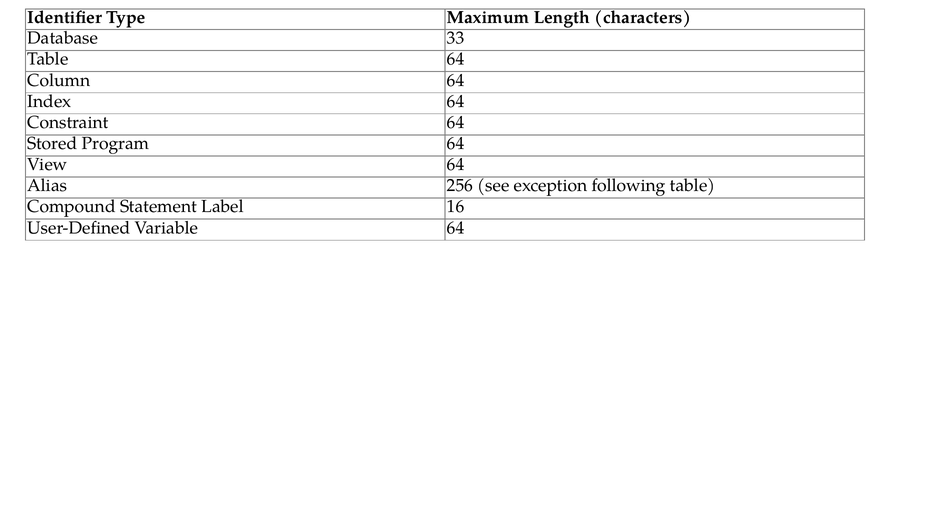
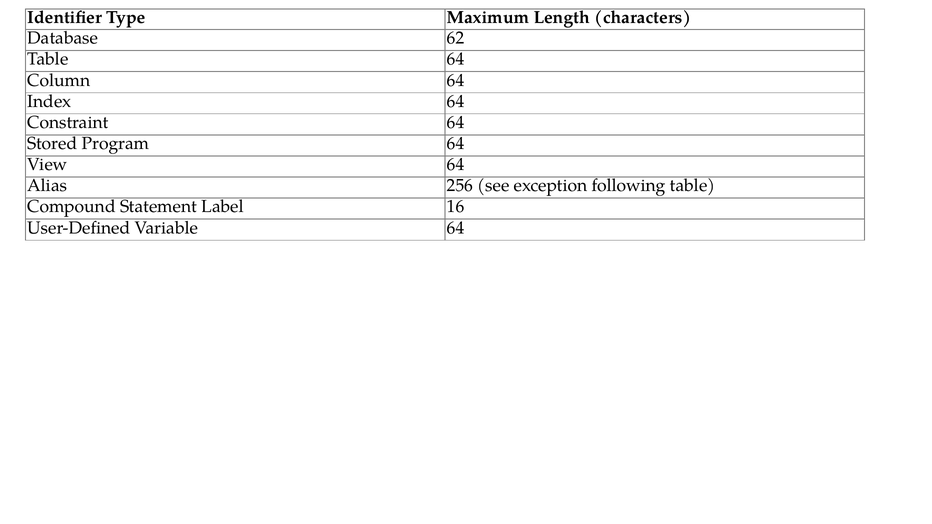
33: 33 -> 62
